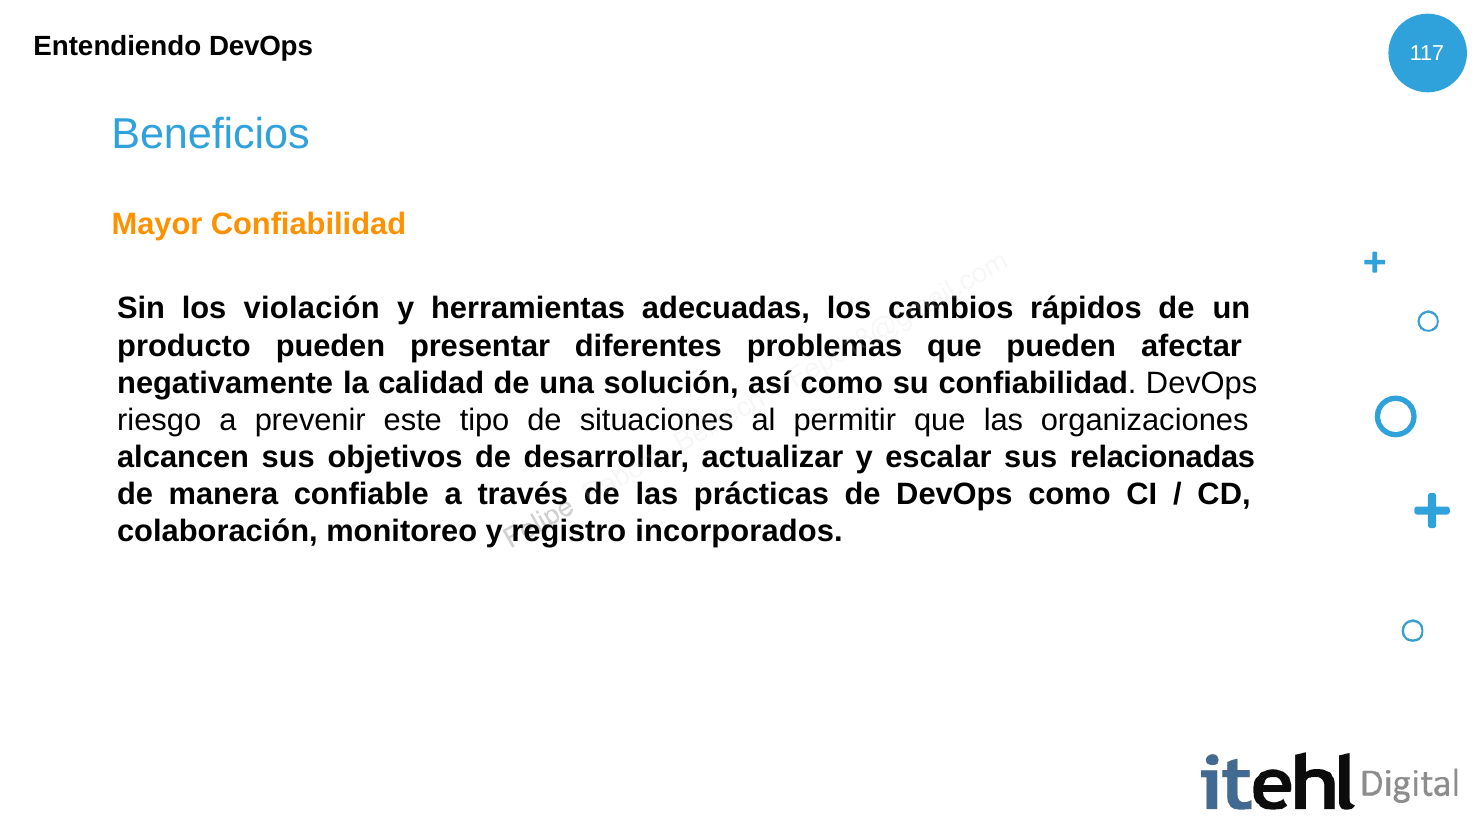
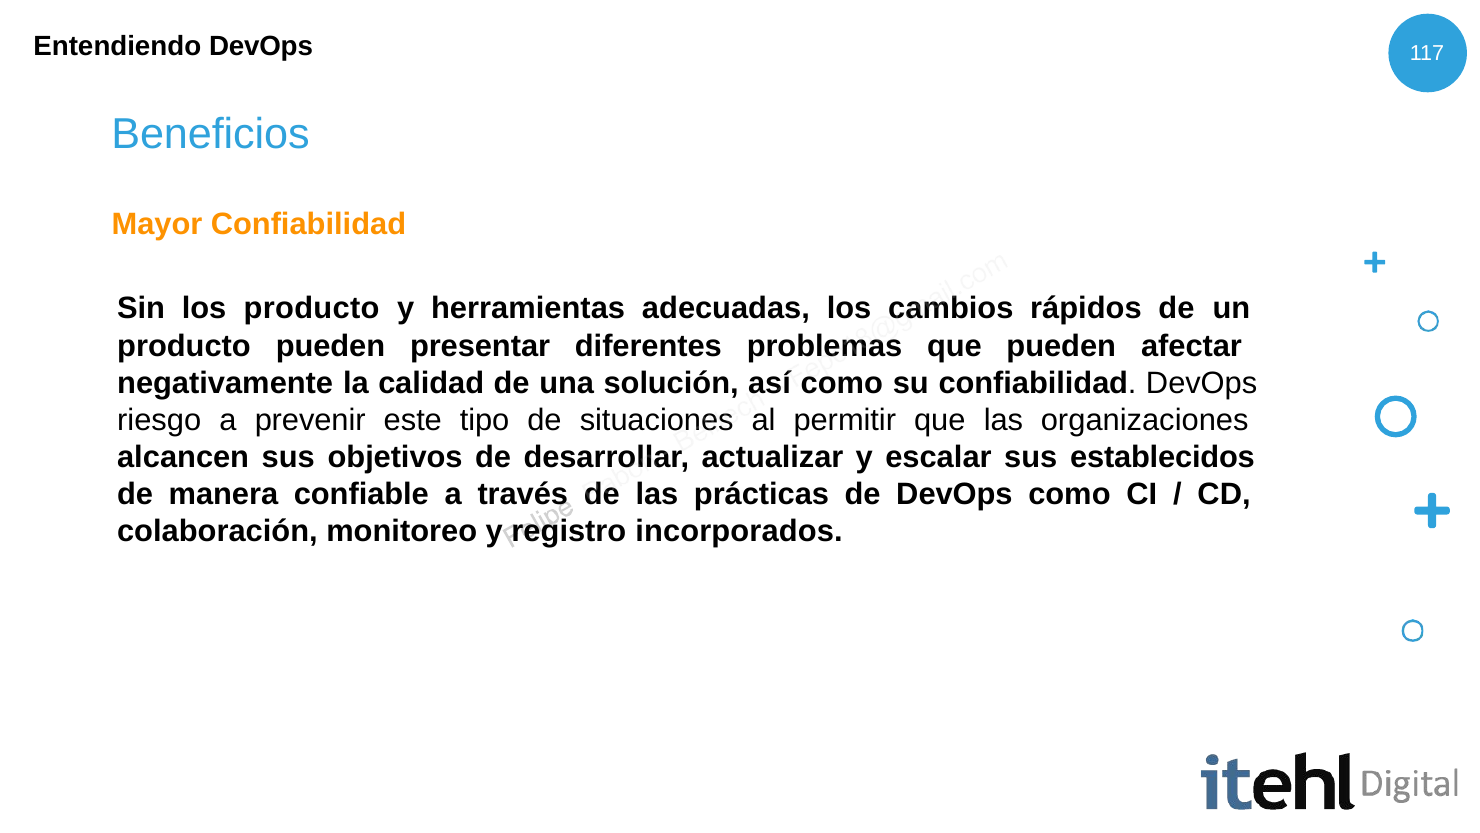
los violación: violación -> producto
relacionadas: relacionadas -> establecidos
